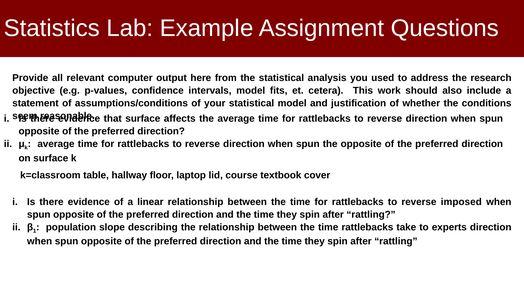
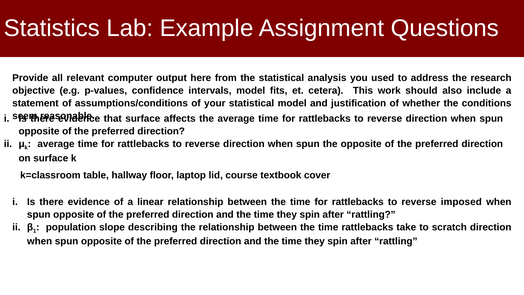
experts: experts -> scratch
